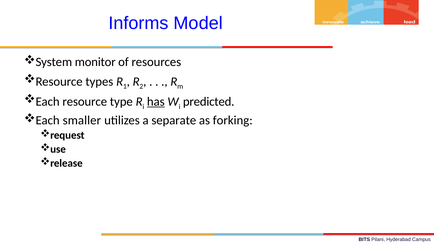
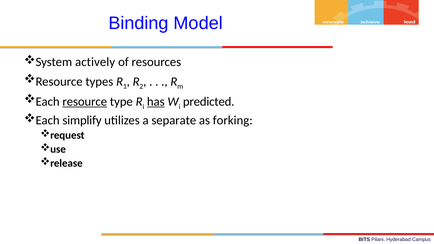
Informs: Informs -> Binding
monitor: monitor -> actively
resource at (85, 102) underline: none -> present
smaller: smaller -> simplify
